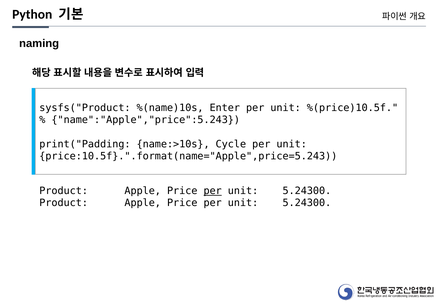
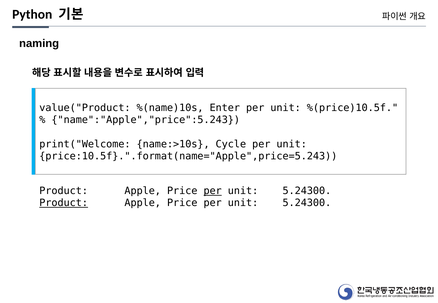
sysfs("Product: sysfs("Product -> value("Product
print("Padding: print("Padding -> print("Welcome
Product at (64, 203) underline: none -> present
